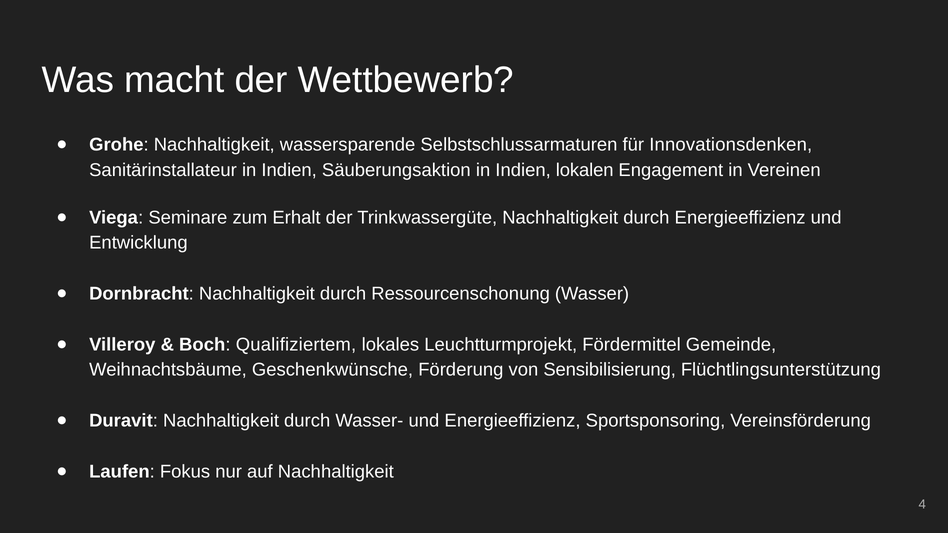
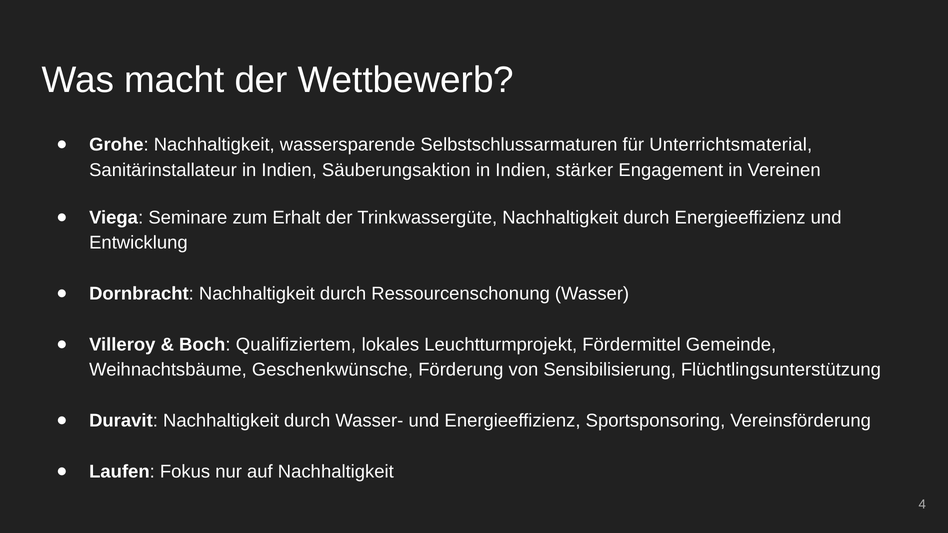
Innovationsdenken: Innovationsdenken -> Unterrichtsmaterial
lokalen: lokalen -> stärker
